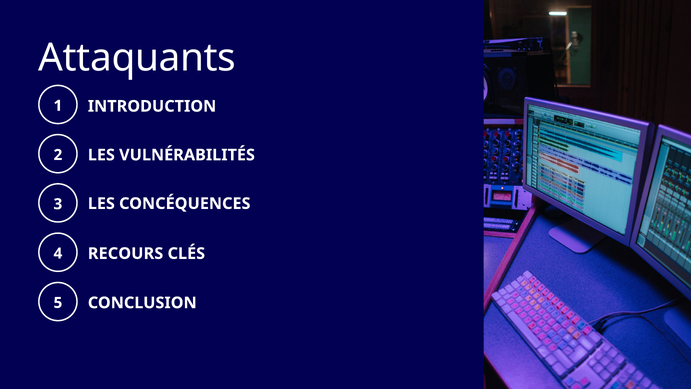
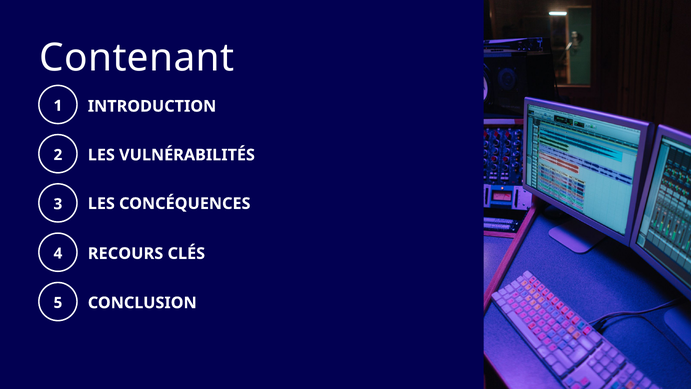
Attaquants: Attaquants -> Contenant
